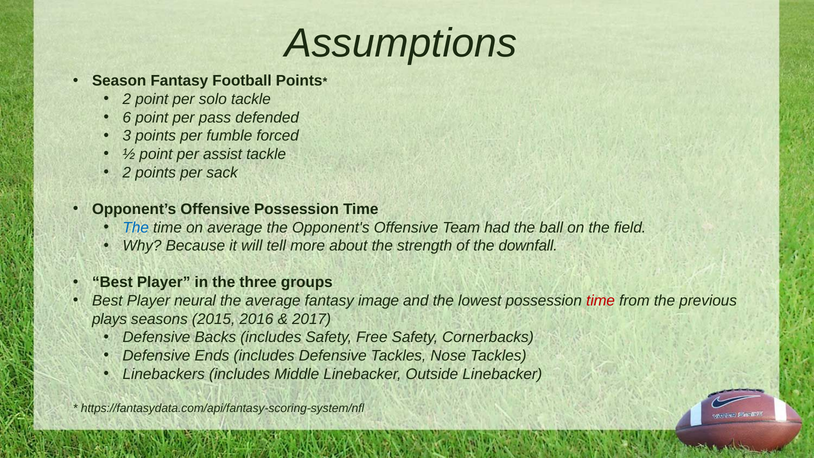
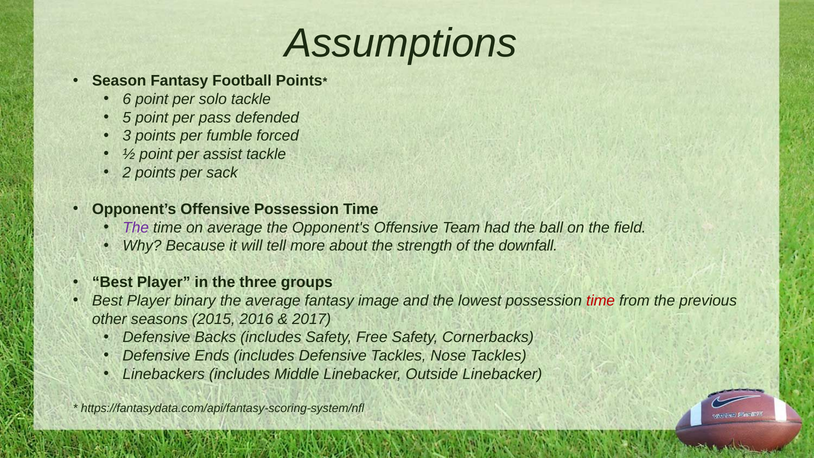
2 at (127, 99): 2 -> 6
6: 6 -> 5
The at (136, 227) colour: blue -> purple
neural: neural -> binary
plays: plays -> other
